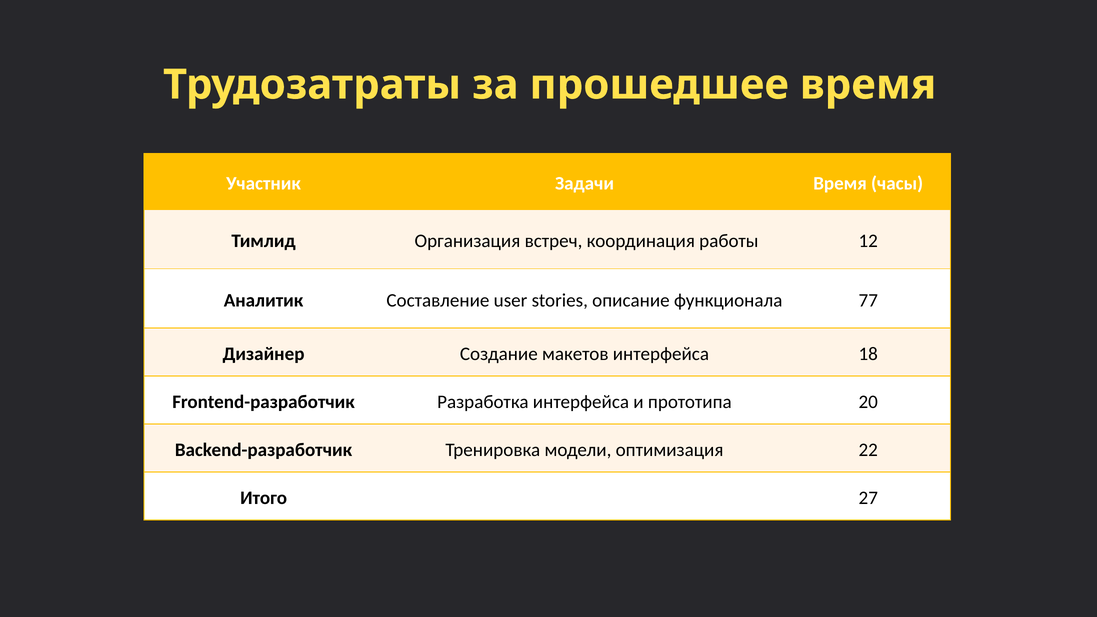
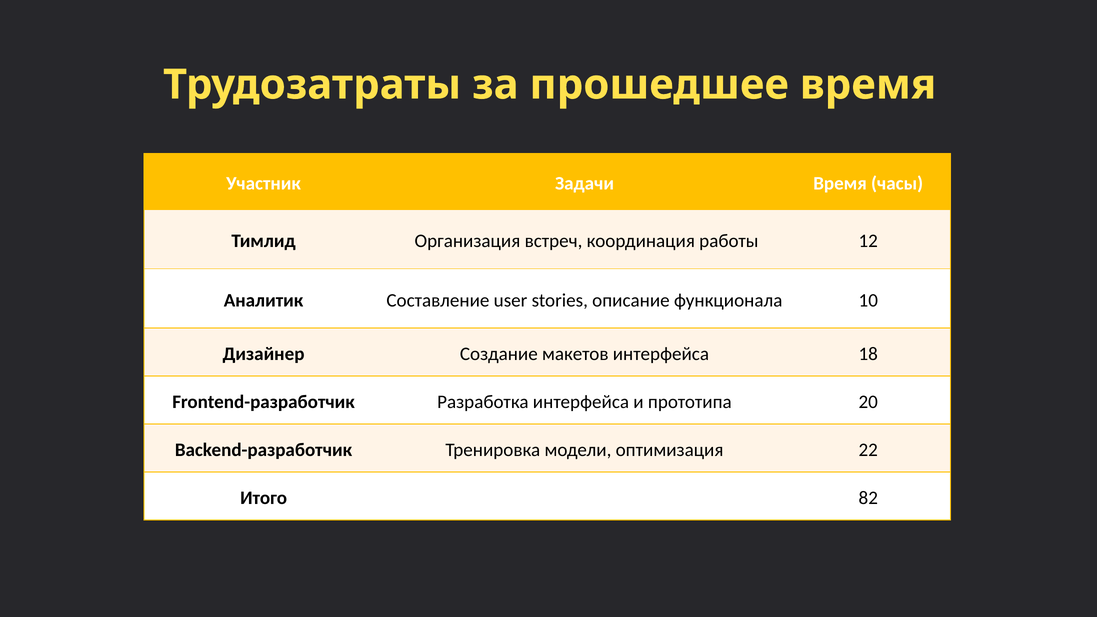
77: 77 -> 10
27: 27 -> 82
